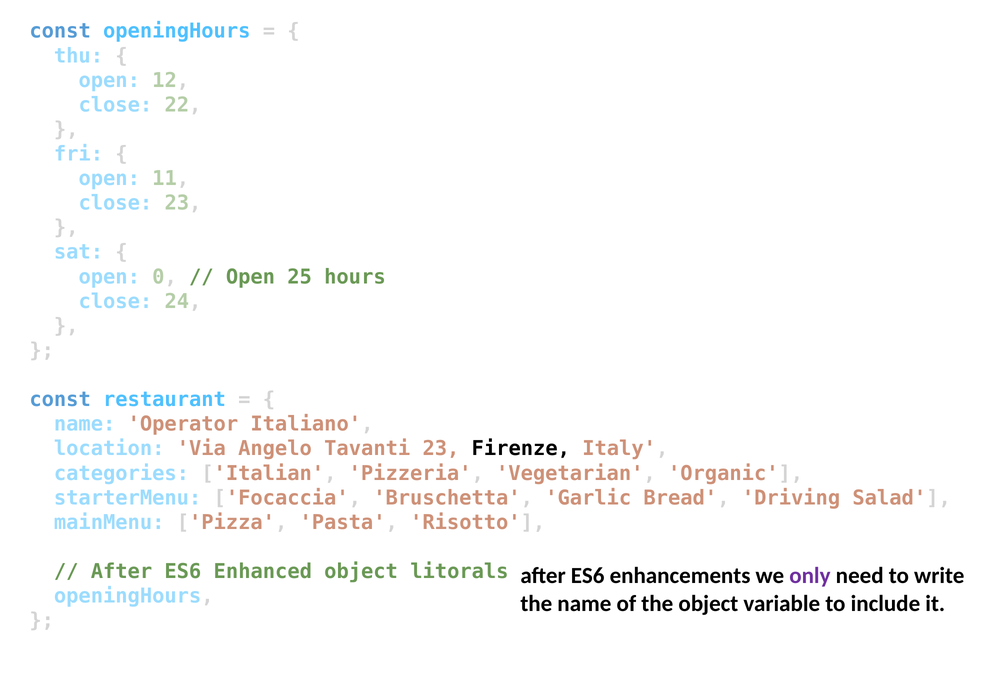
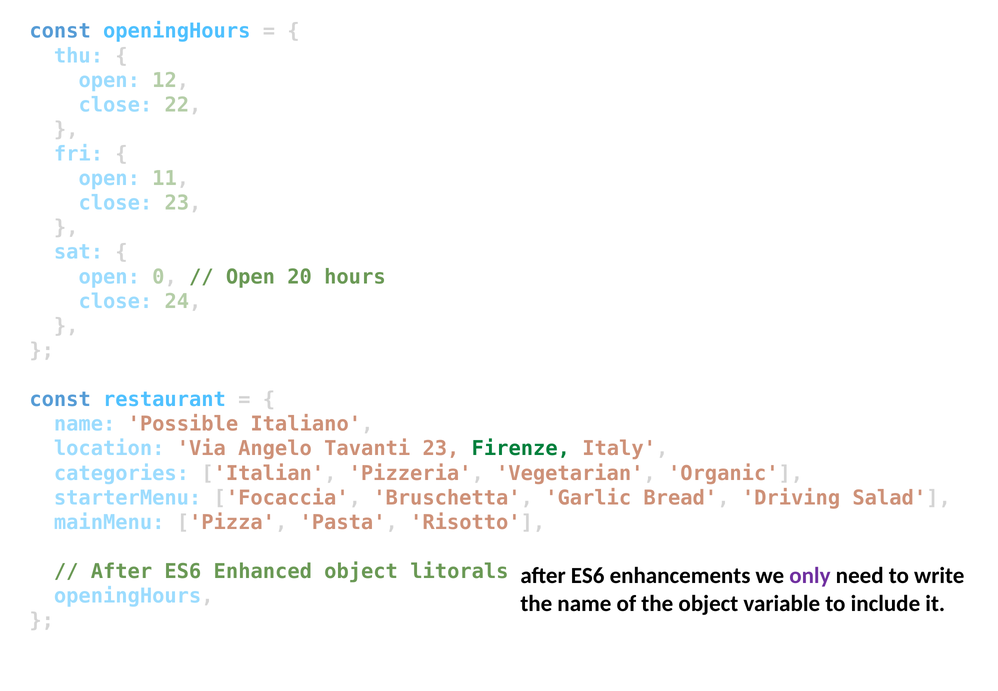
25: 25 -> 20
Operator: Operator -> Possible
Firenze colour: black -> green
